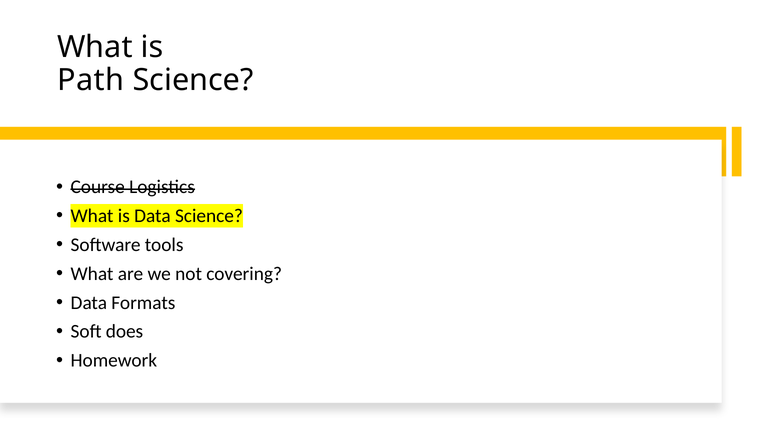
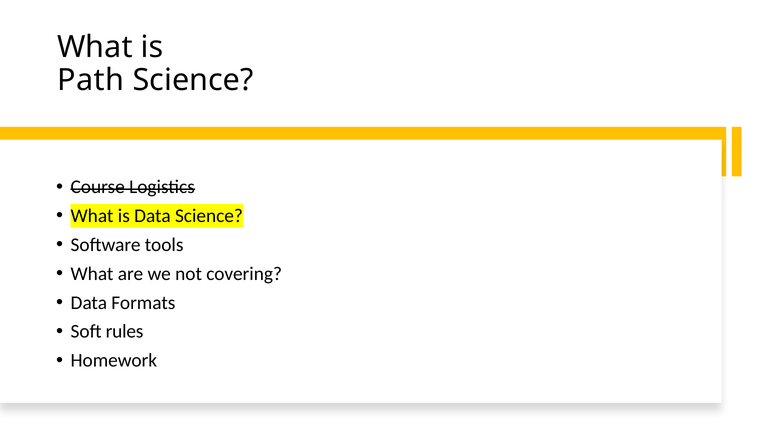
does: does -> rules
